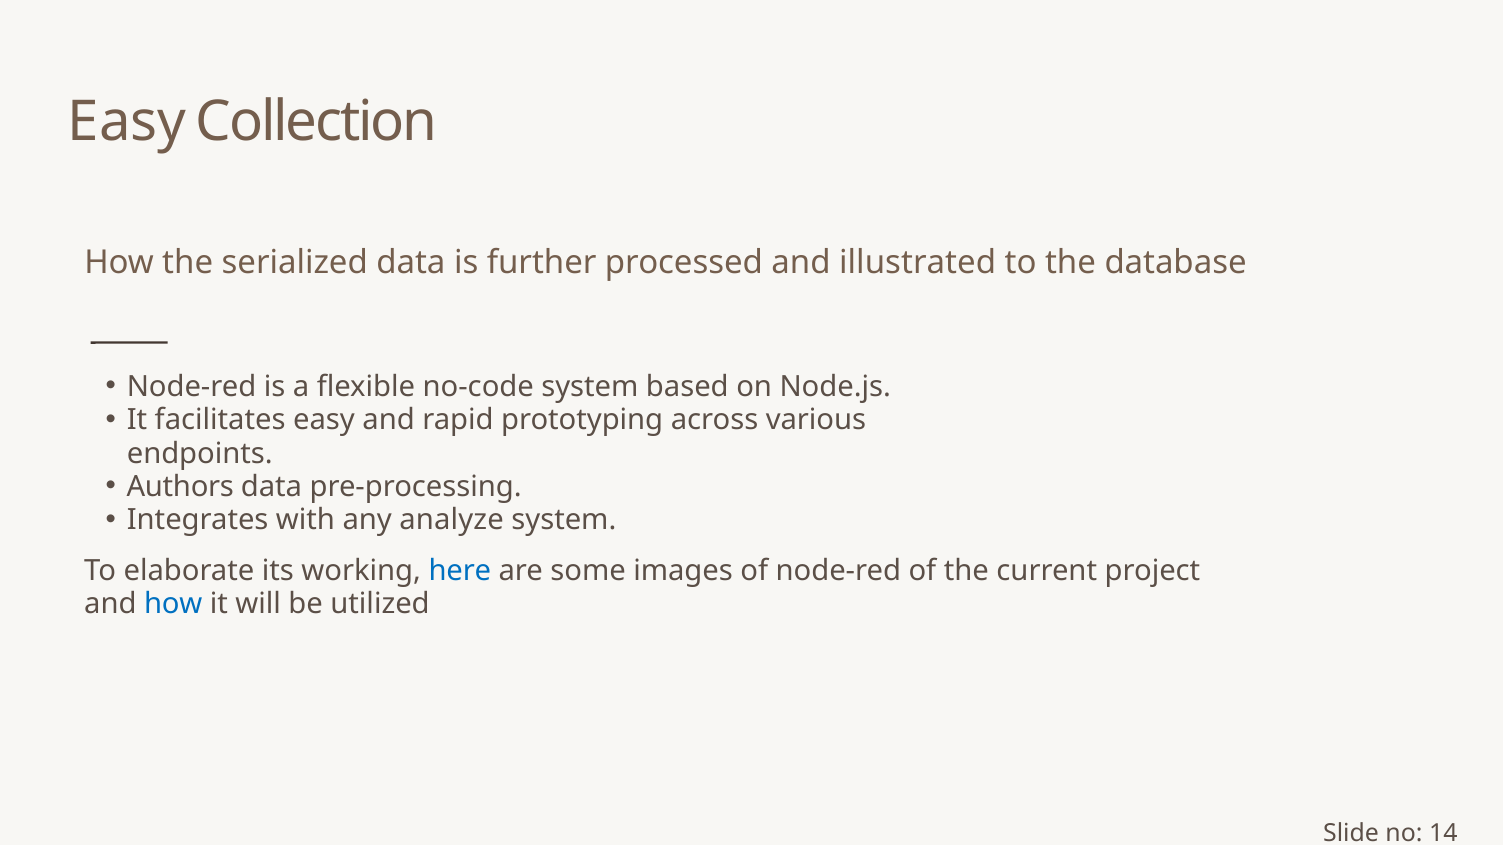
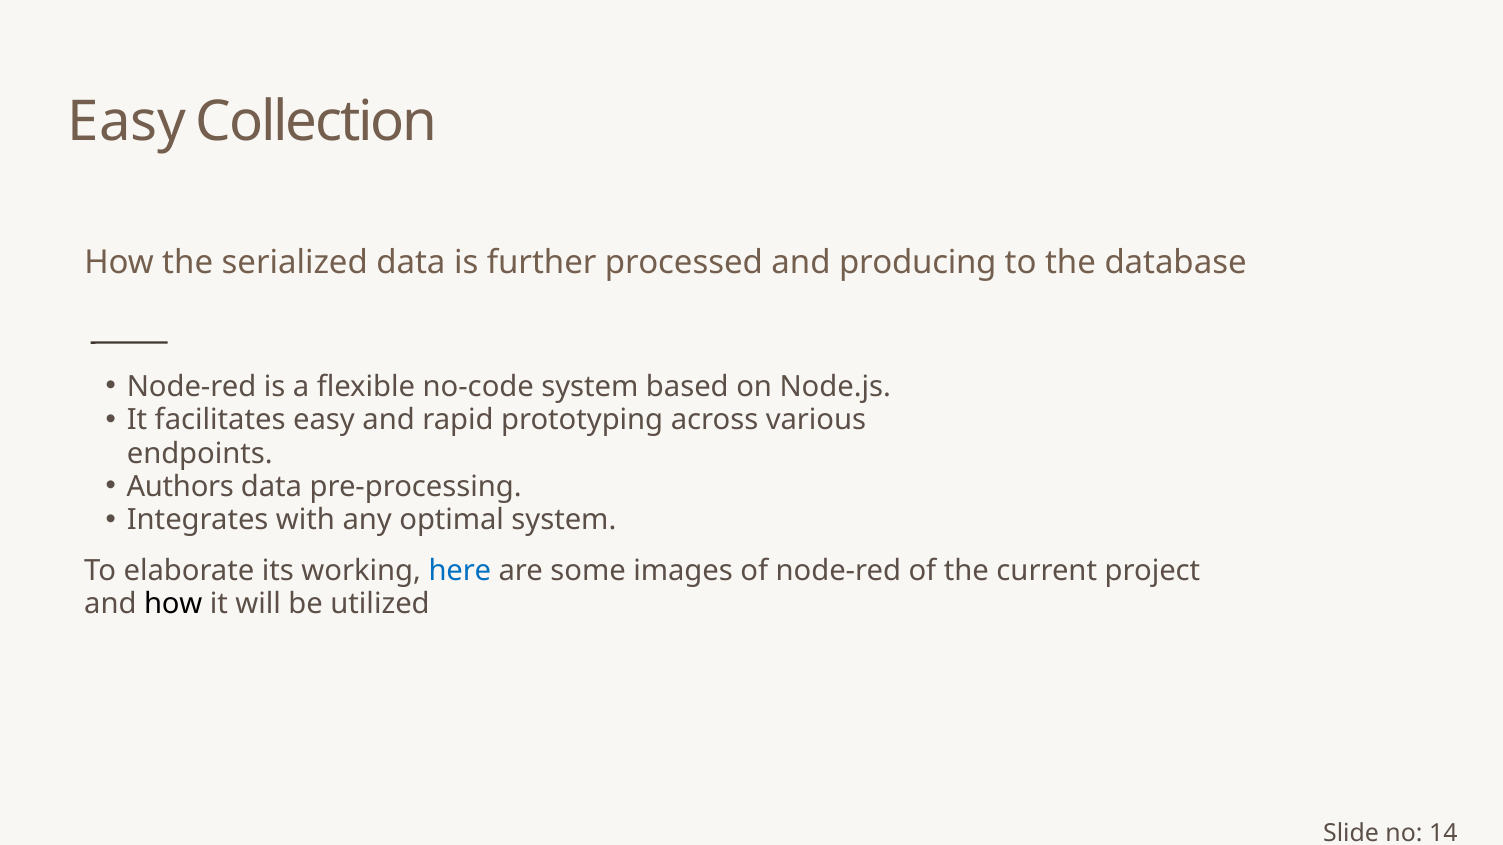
illustrated: illustrated -> producing
analyze: analyze -> optimal
how at (173, 604) colour: blue -> black
